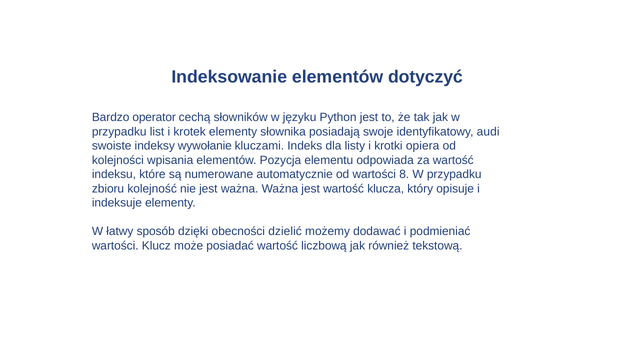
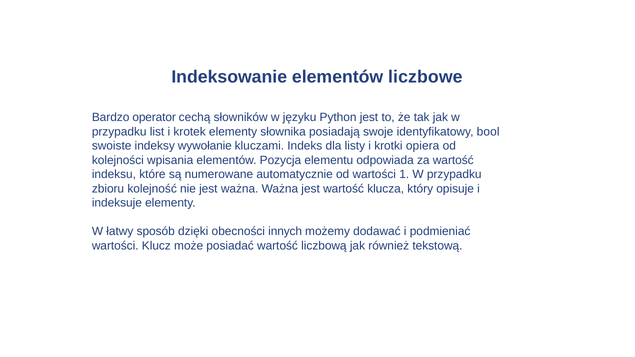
dotyczyć: dotyczyć -> liczbowe
audi: audi -> bool
8: 8 -> 1
dzielić: dzielić -> innych
